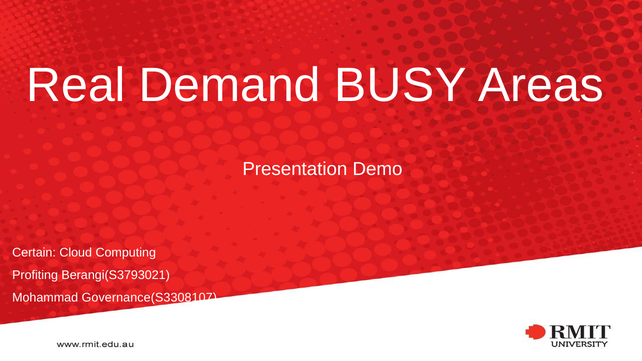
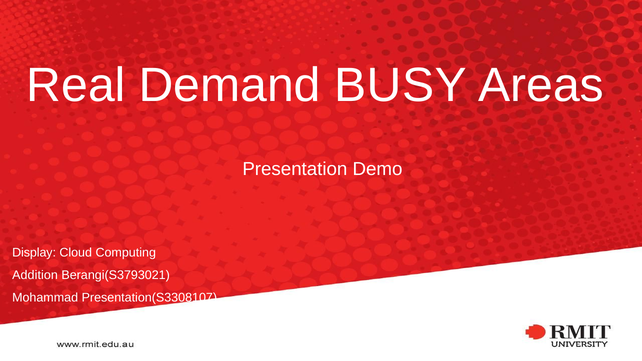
Certain: Certain -> Display
Profiting: Profiting -> Addition
Governance(S3308107: Governance(S3308107 -> Presentation(S3308107
